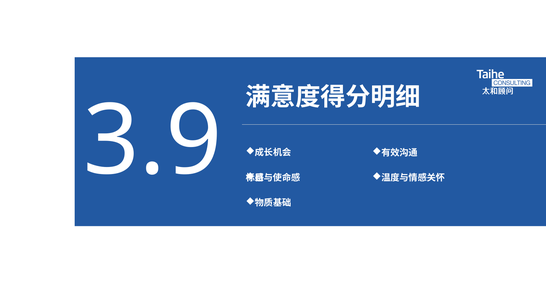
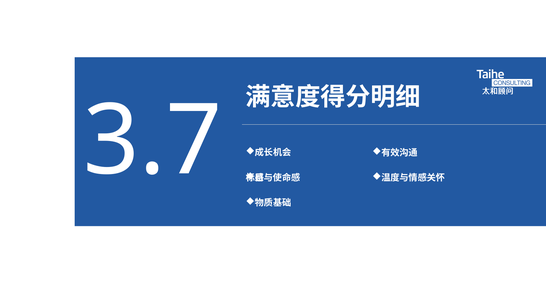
3.9: 3.9 -> 3.7
